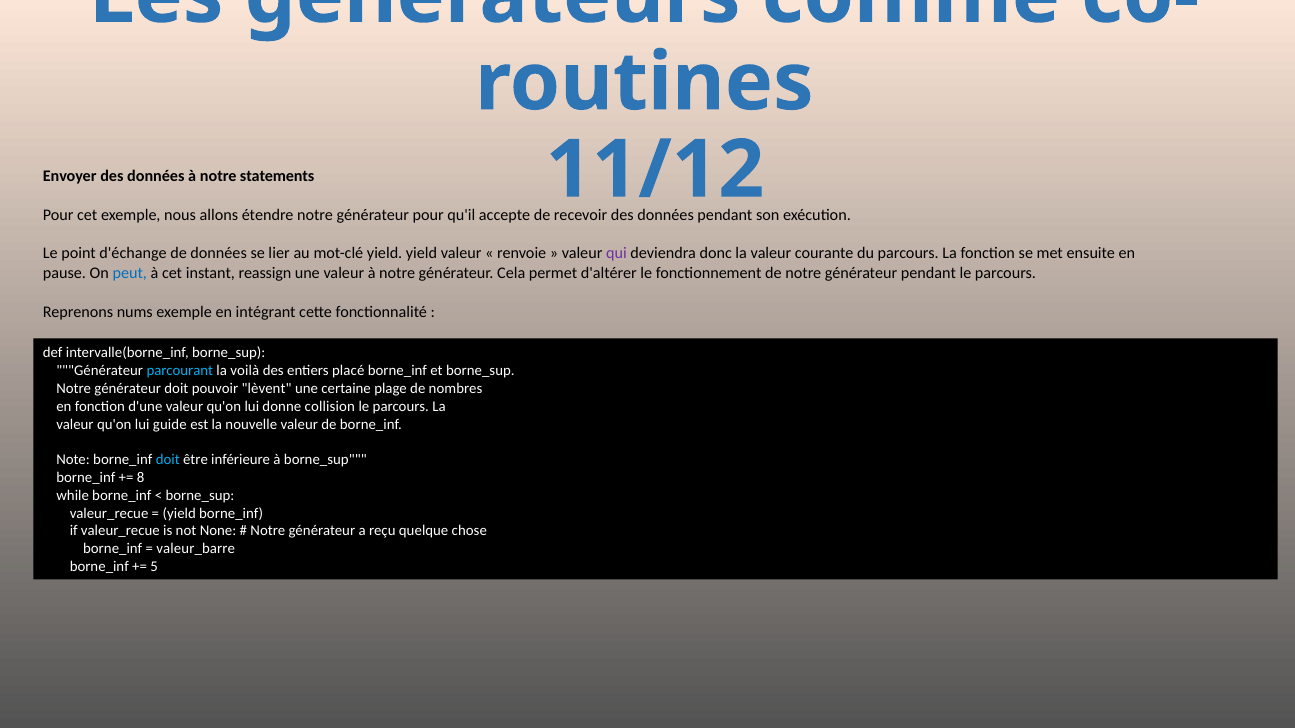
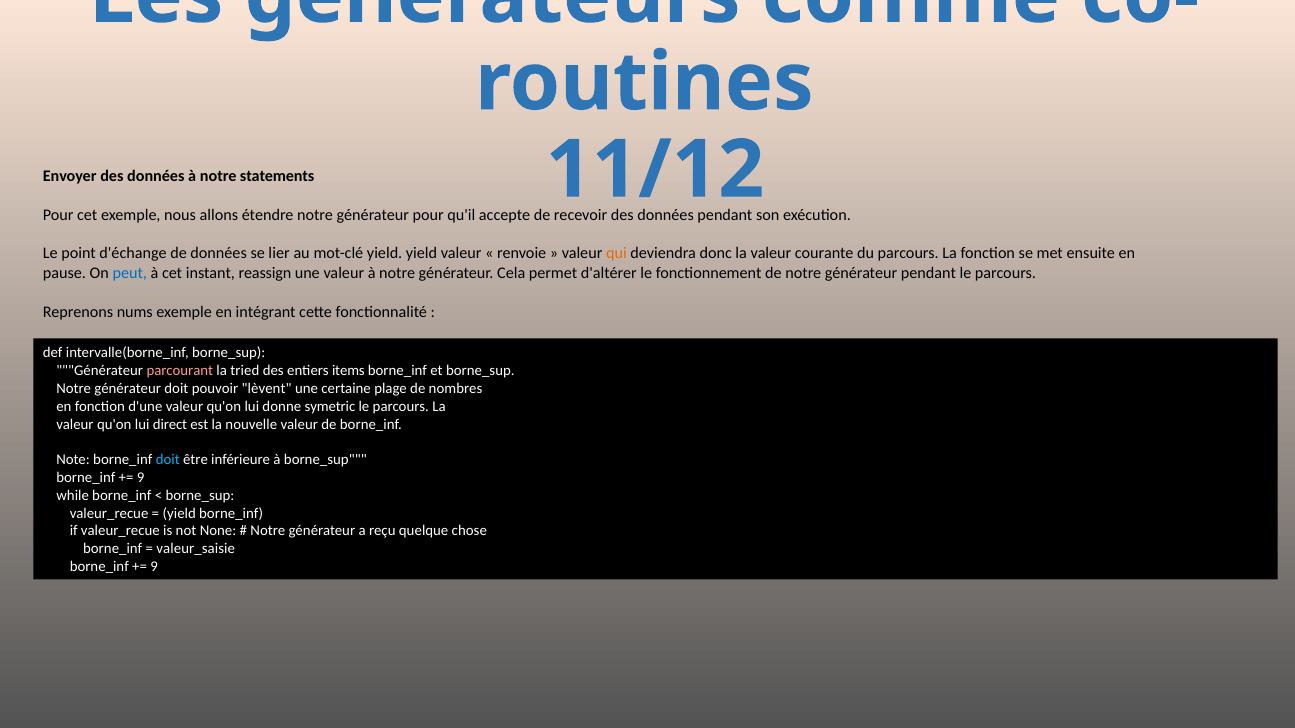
qui colour: purple -> orange
parcourant colour: light blue -> pink
voilà: voilà -> tried
placé: placé -> items
collision: collision -> symetric
guide: guide -> direct
8 at (141, 478): 8 -> 9
valeur_barre: valeur_barre -> valeur_saisie
5 at (154, 567): 5 -> 9
